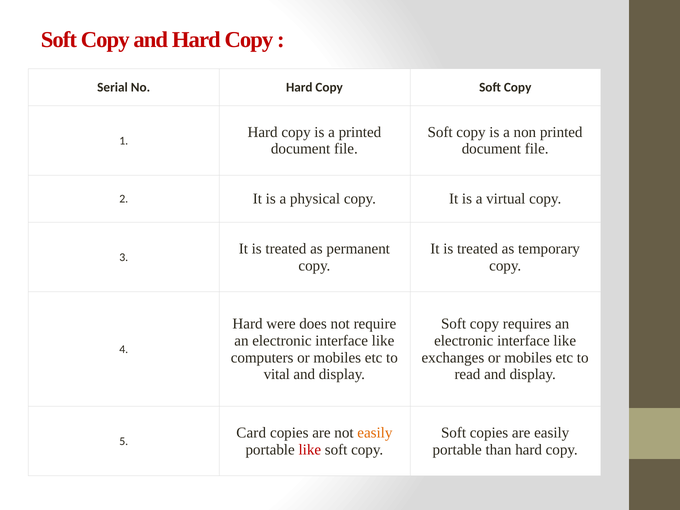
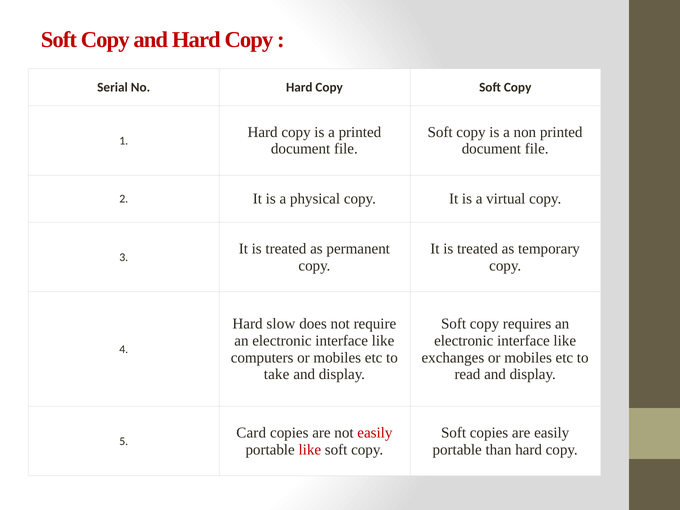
were: were -> slow
vital: vital -> take
easily at (375, 433) colour: orange -> red
